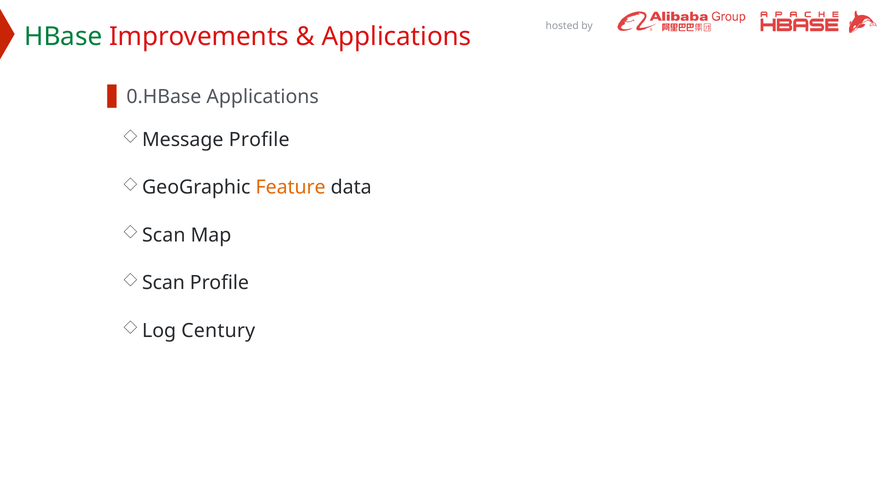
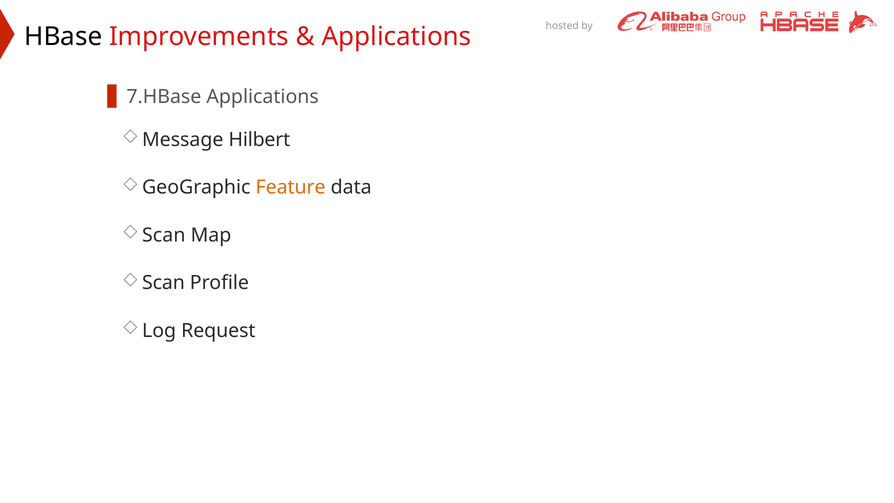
HBase colour: green -> black
0.HBase: 0.HBase -> 7.HBase
Message Profile: Profile -> Hilbert
Century: Century -> Request
